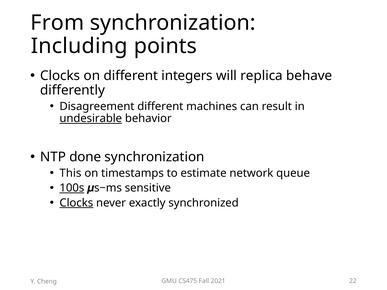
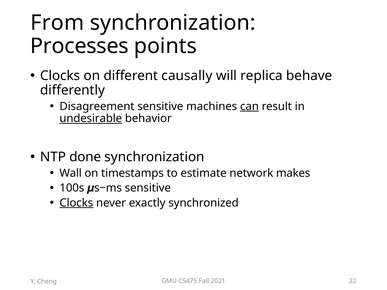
Including: Including -> Processes
integers: integers -> causally
Disagreement different: different -> sensitive
can underline: none -> present
This: This -> Wall
queue: queue -> makes
100s underline: present -> none
